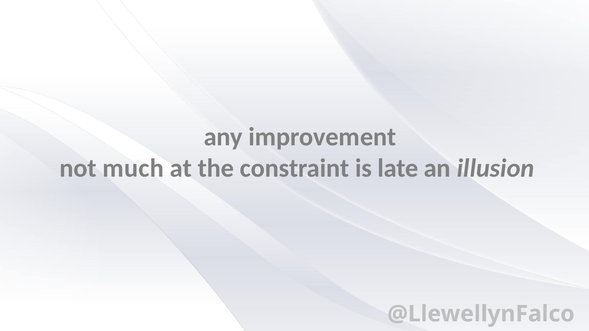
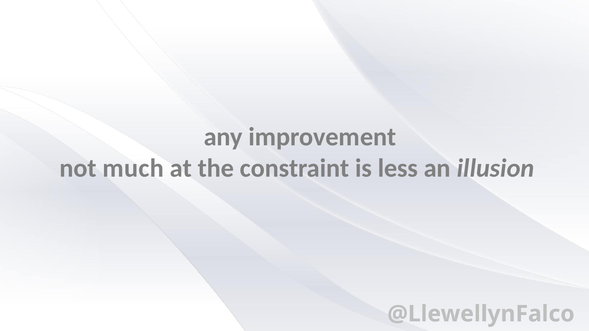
late: late -> less
